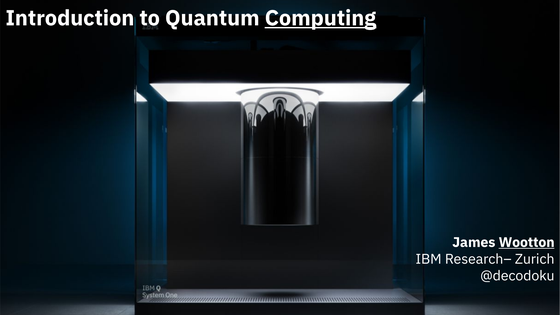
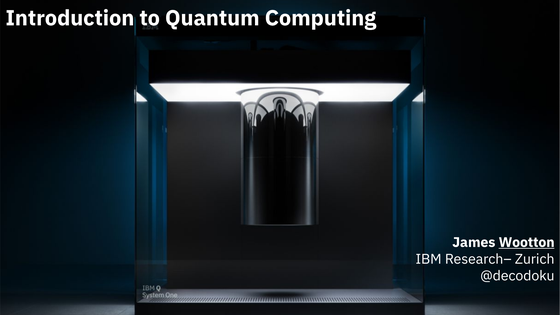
Computing underline: present -> none
